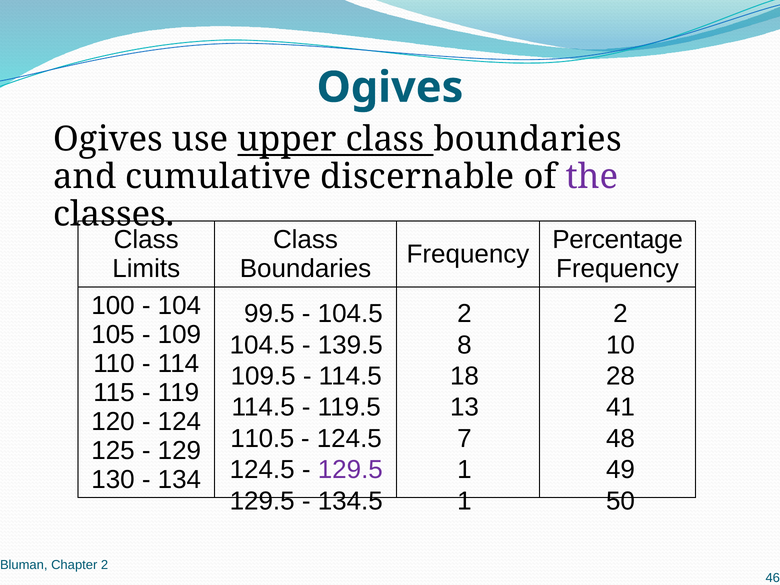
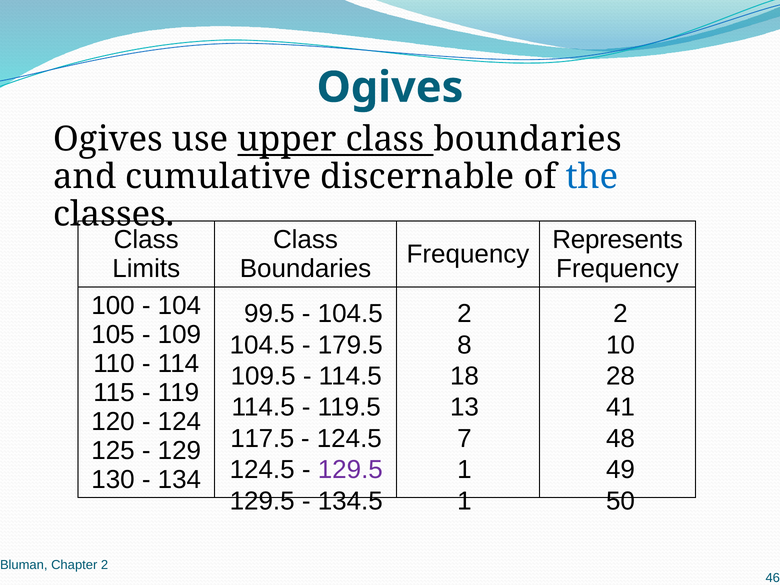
the colour: purple -> blue
Percentage: Percentage -> Represents
139.5: 139.5 -> 179.5
110.5: 110.5 -> 117.5
